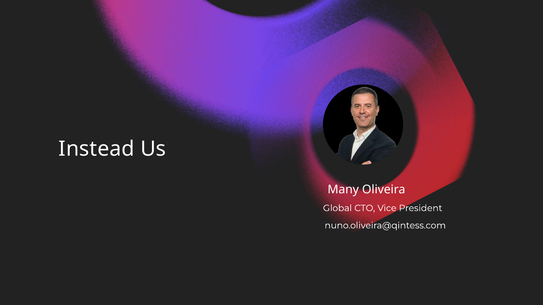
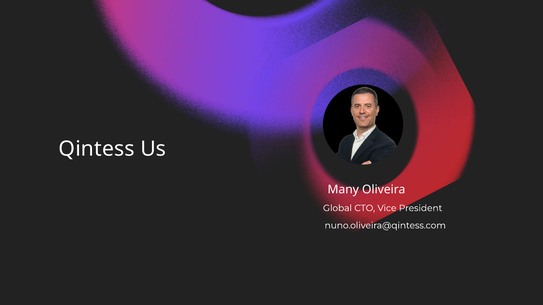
Instead: Instead -> Qintess
